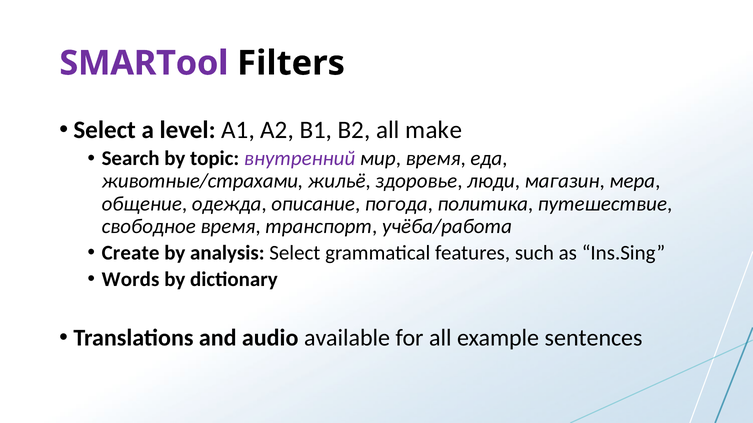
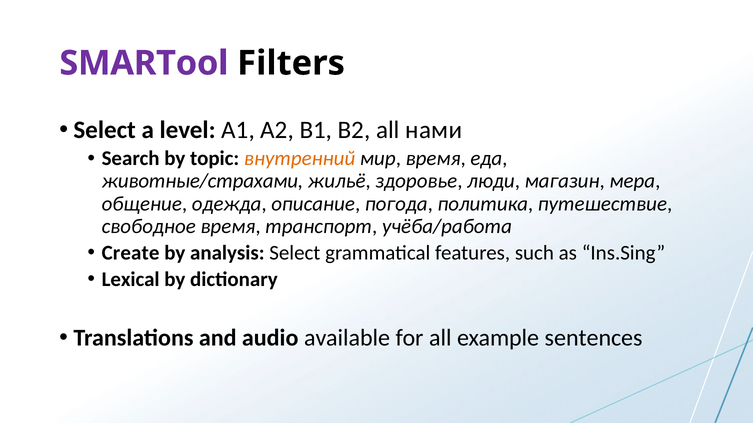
make: make -> нами
внутренний colour: purple -> orange
Words: Words -> Lexical
